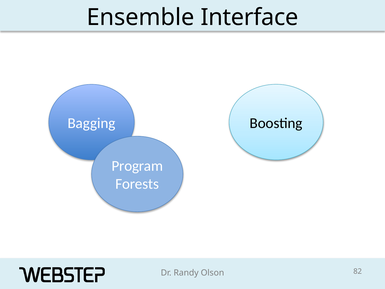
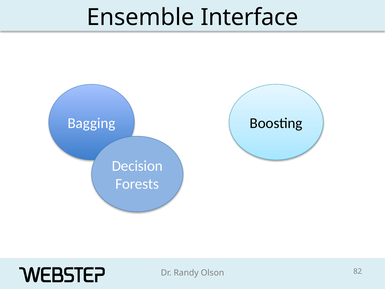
Program: Program -> Decision
